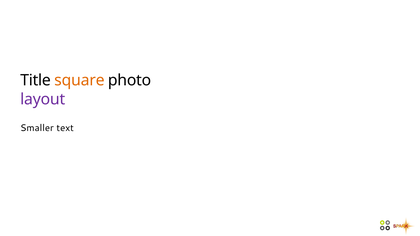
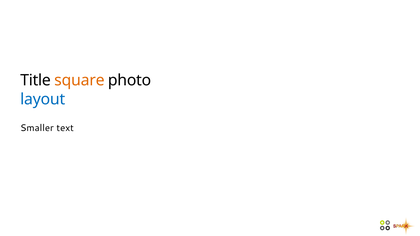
layout colour: purple -> blue
